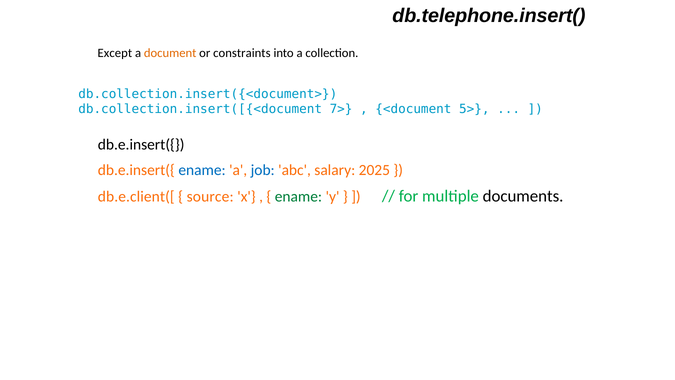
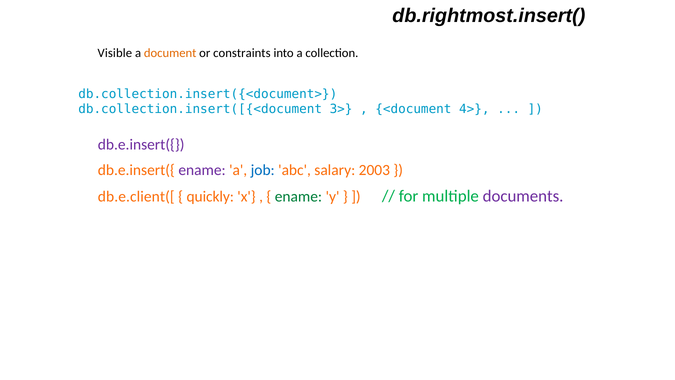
db.telephone.insert(: db.telephone.insert( -> db.rightmost.insert(
Except: Except -> Visible
7>: 7> -> 3>
5>: 5> -> 4>
db.e.insert({ at (141, 145) colour: black -> purple
ename at (202, 170) colour: blue -> purple
2025: 2025 -> 2003
source: source -> quickly
documents colour: black -> purple
